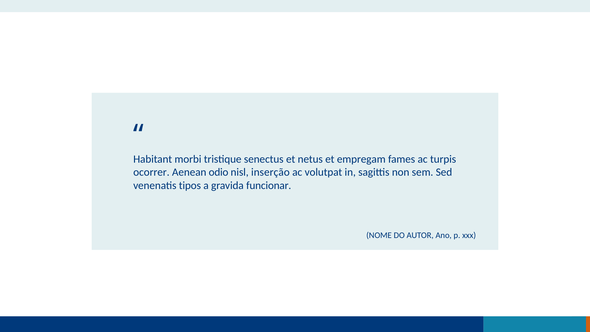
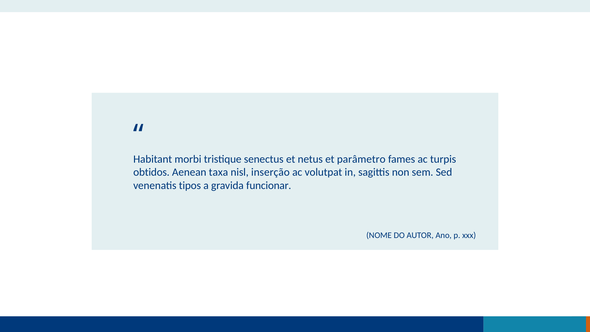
empregam: empregam -> parâmetro
ocorrer: ocorrer -> obtidos
odio: odio -> taxa
